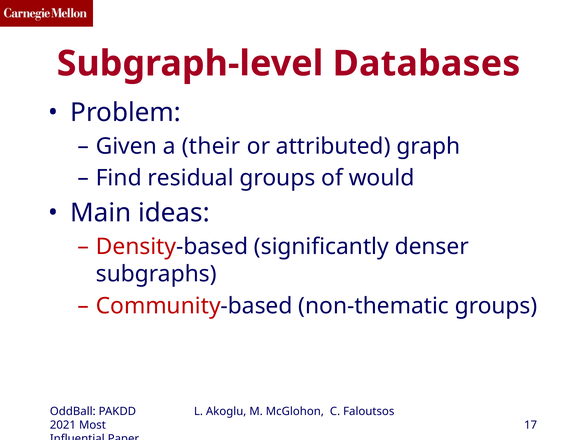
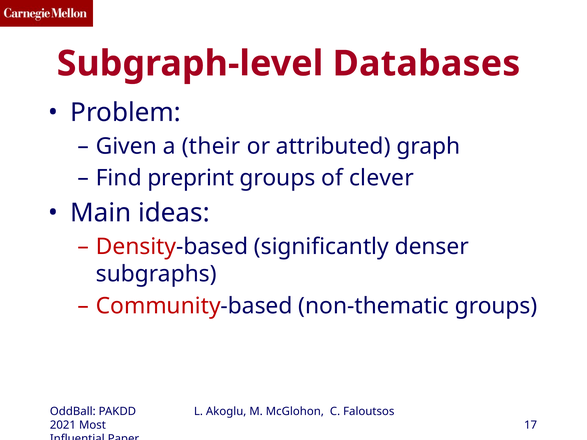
residual: residual -> preprint
would: would -> clever
